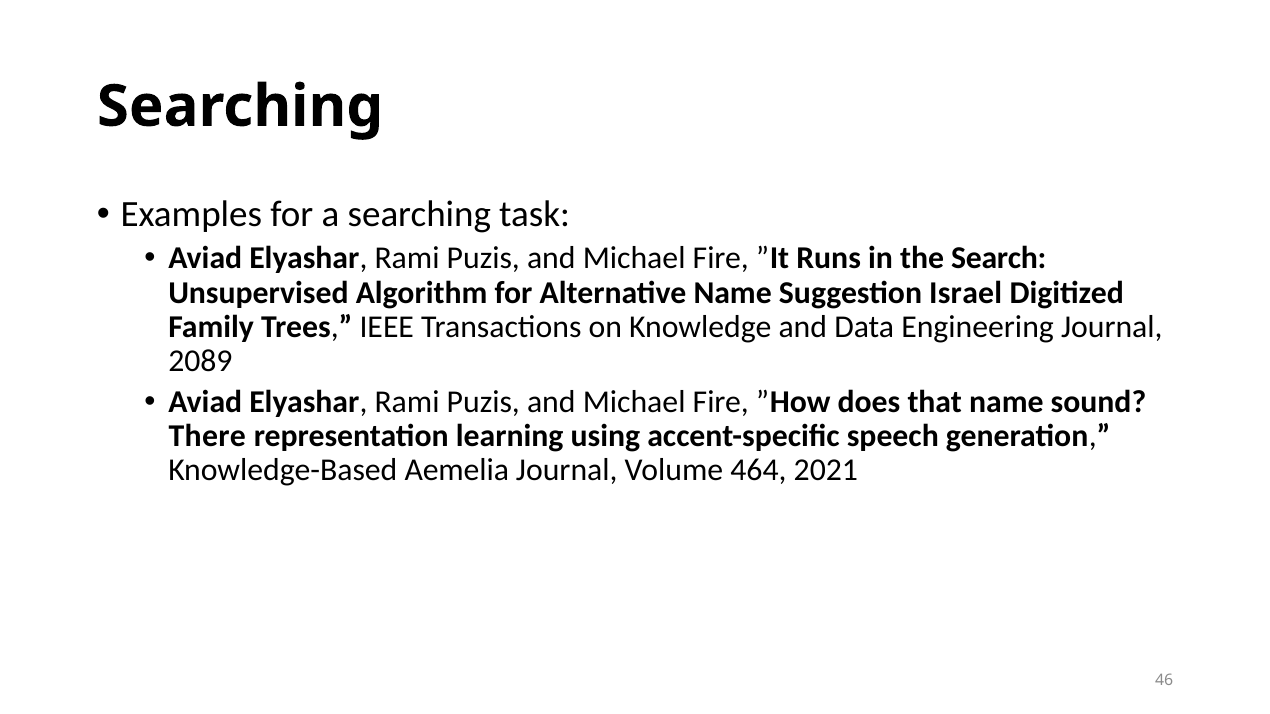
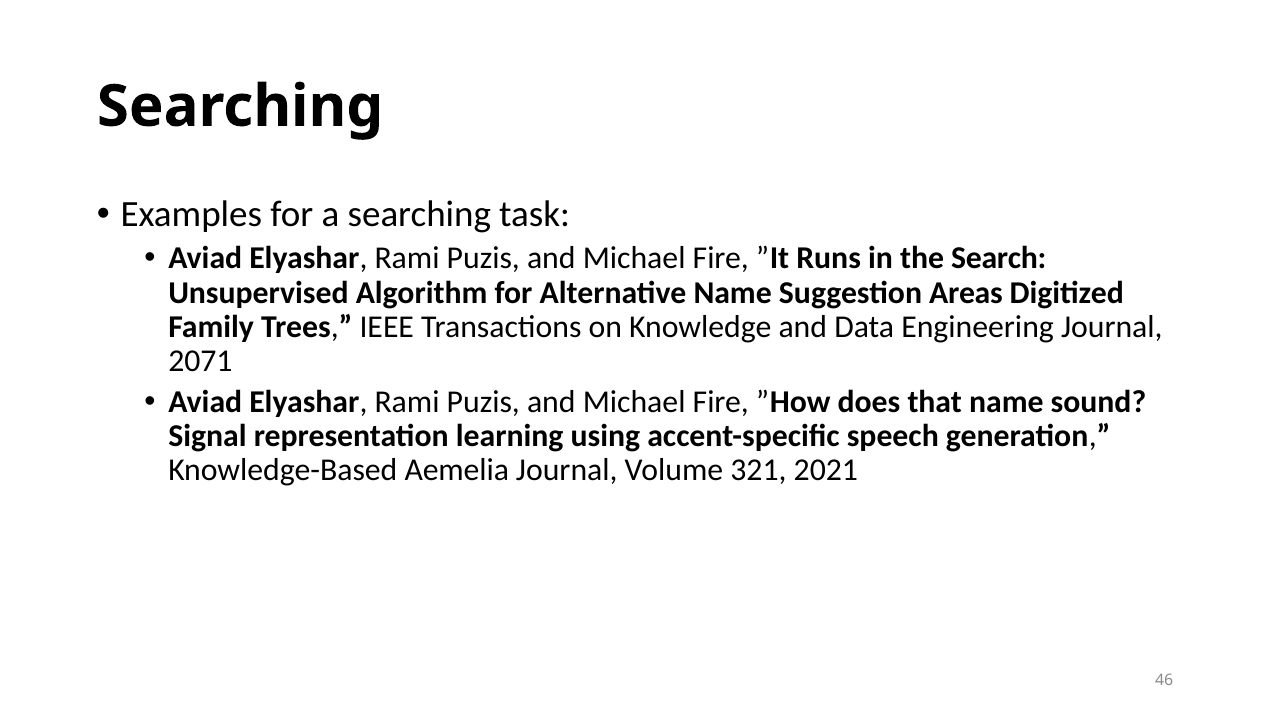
Israel: Israel -> Areas
2089: 2089 -> 2071
There: There -> Signal
464: 464 -> 321
